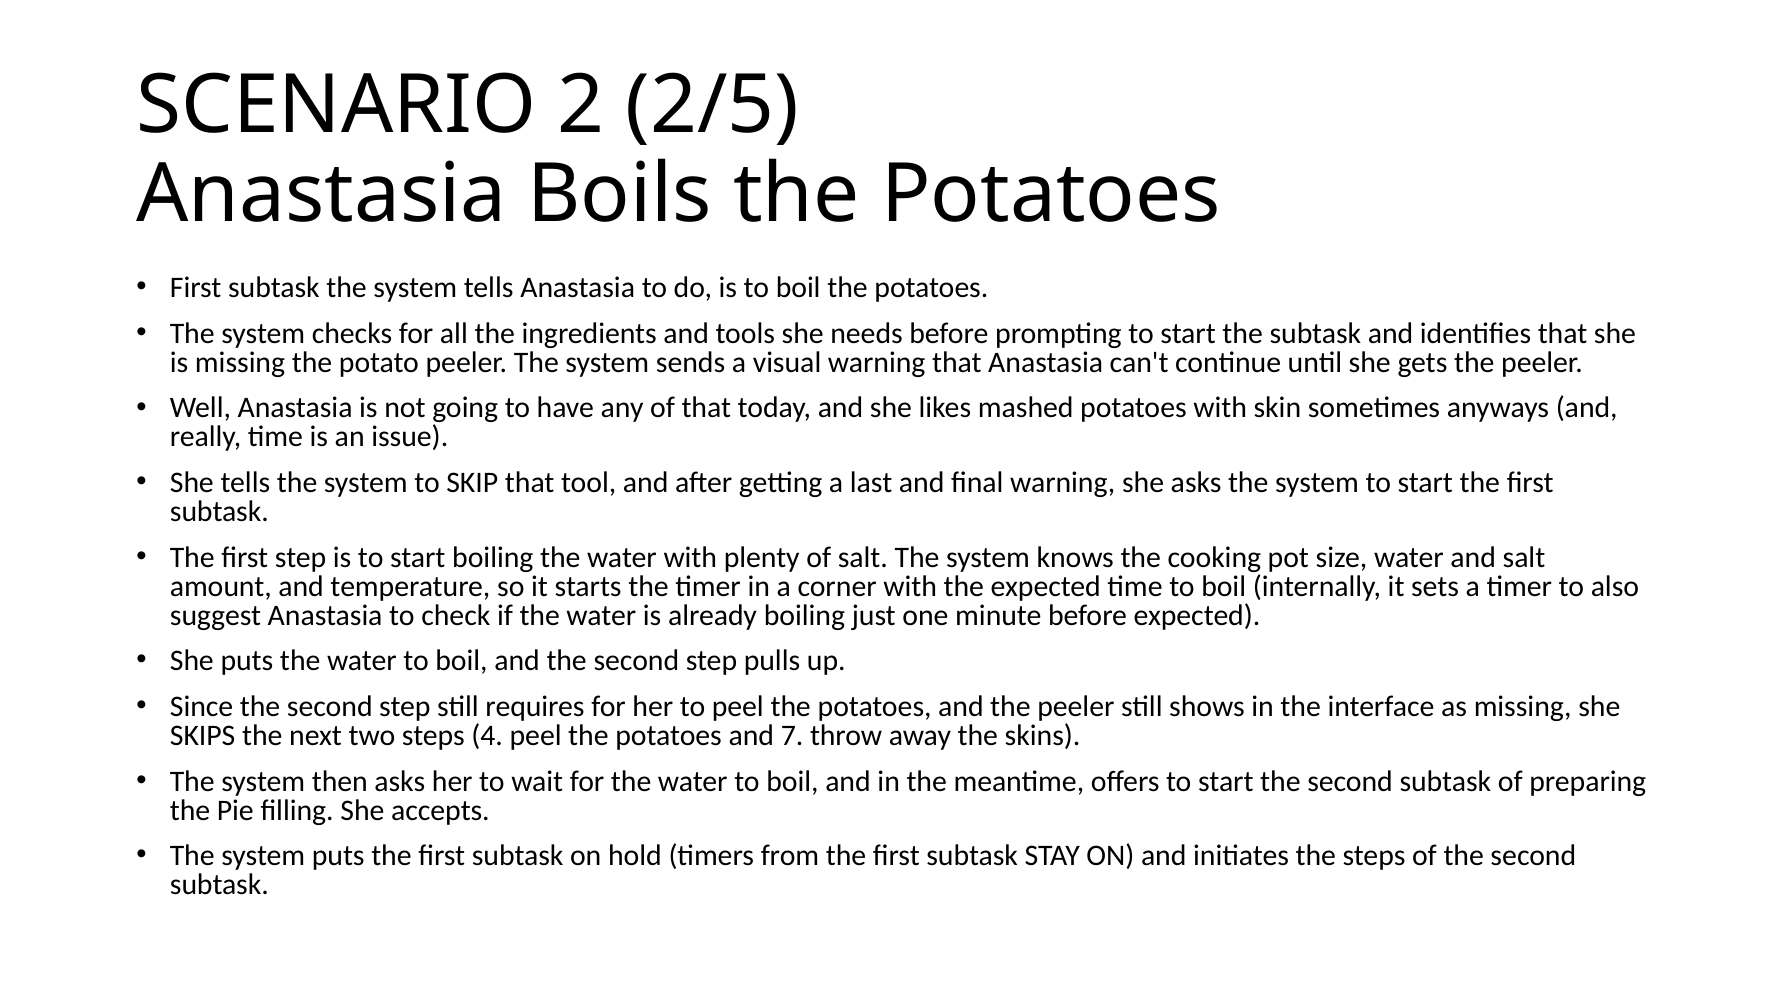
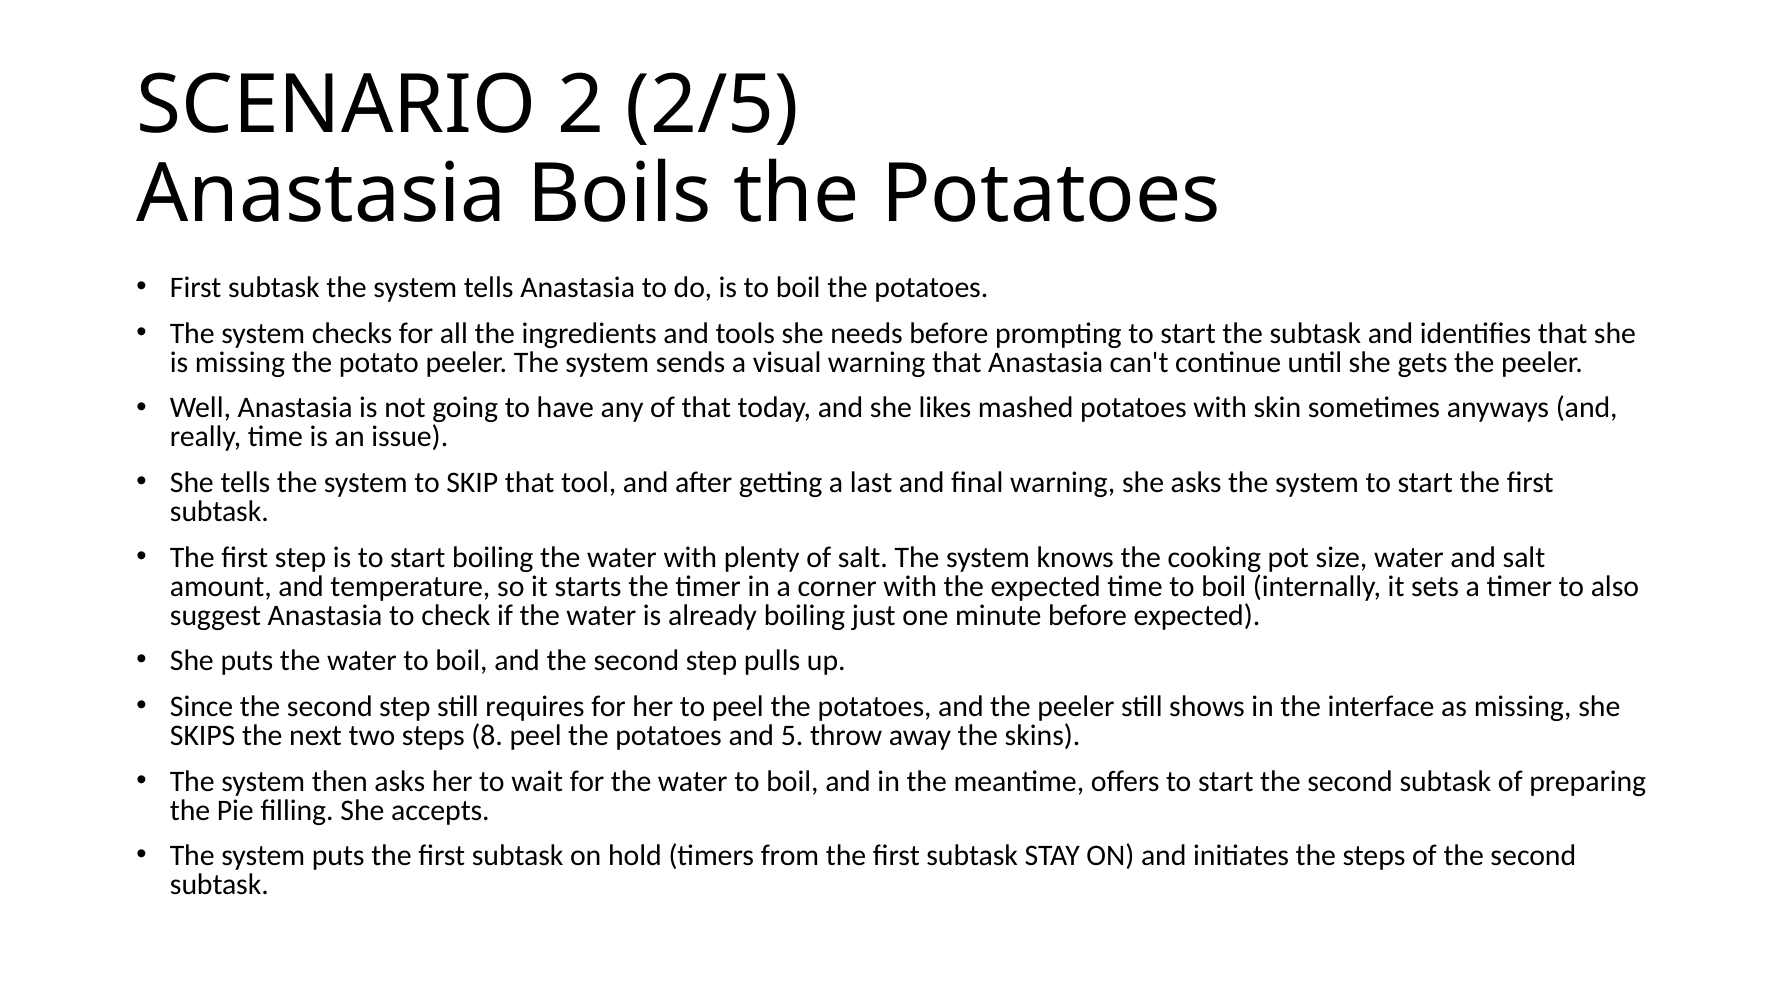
4: 4 -> 8
7: 7 -> 5
